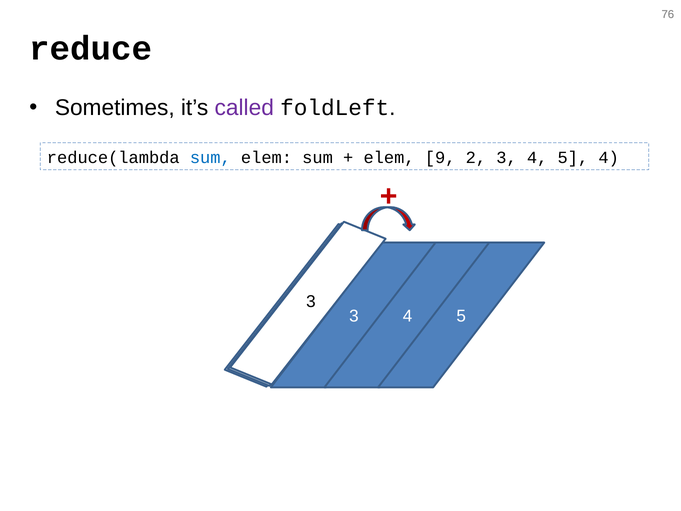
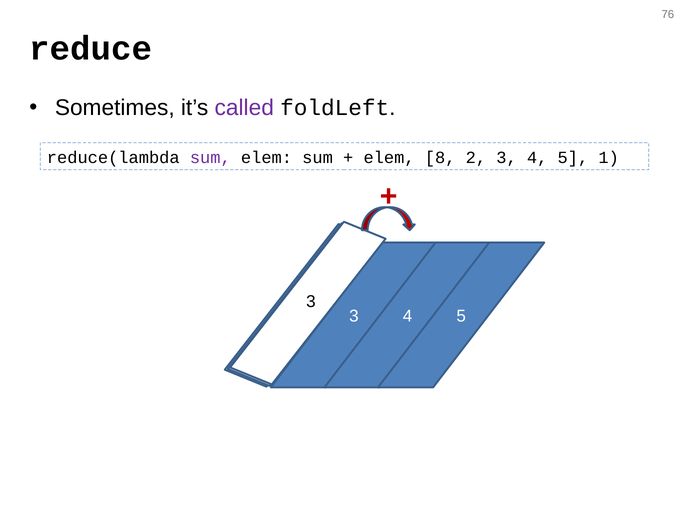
sum at (210, 158) colour: blue -> purple
9: 9 -> 8
5 4: 4 -> 1
